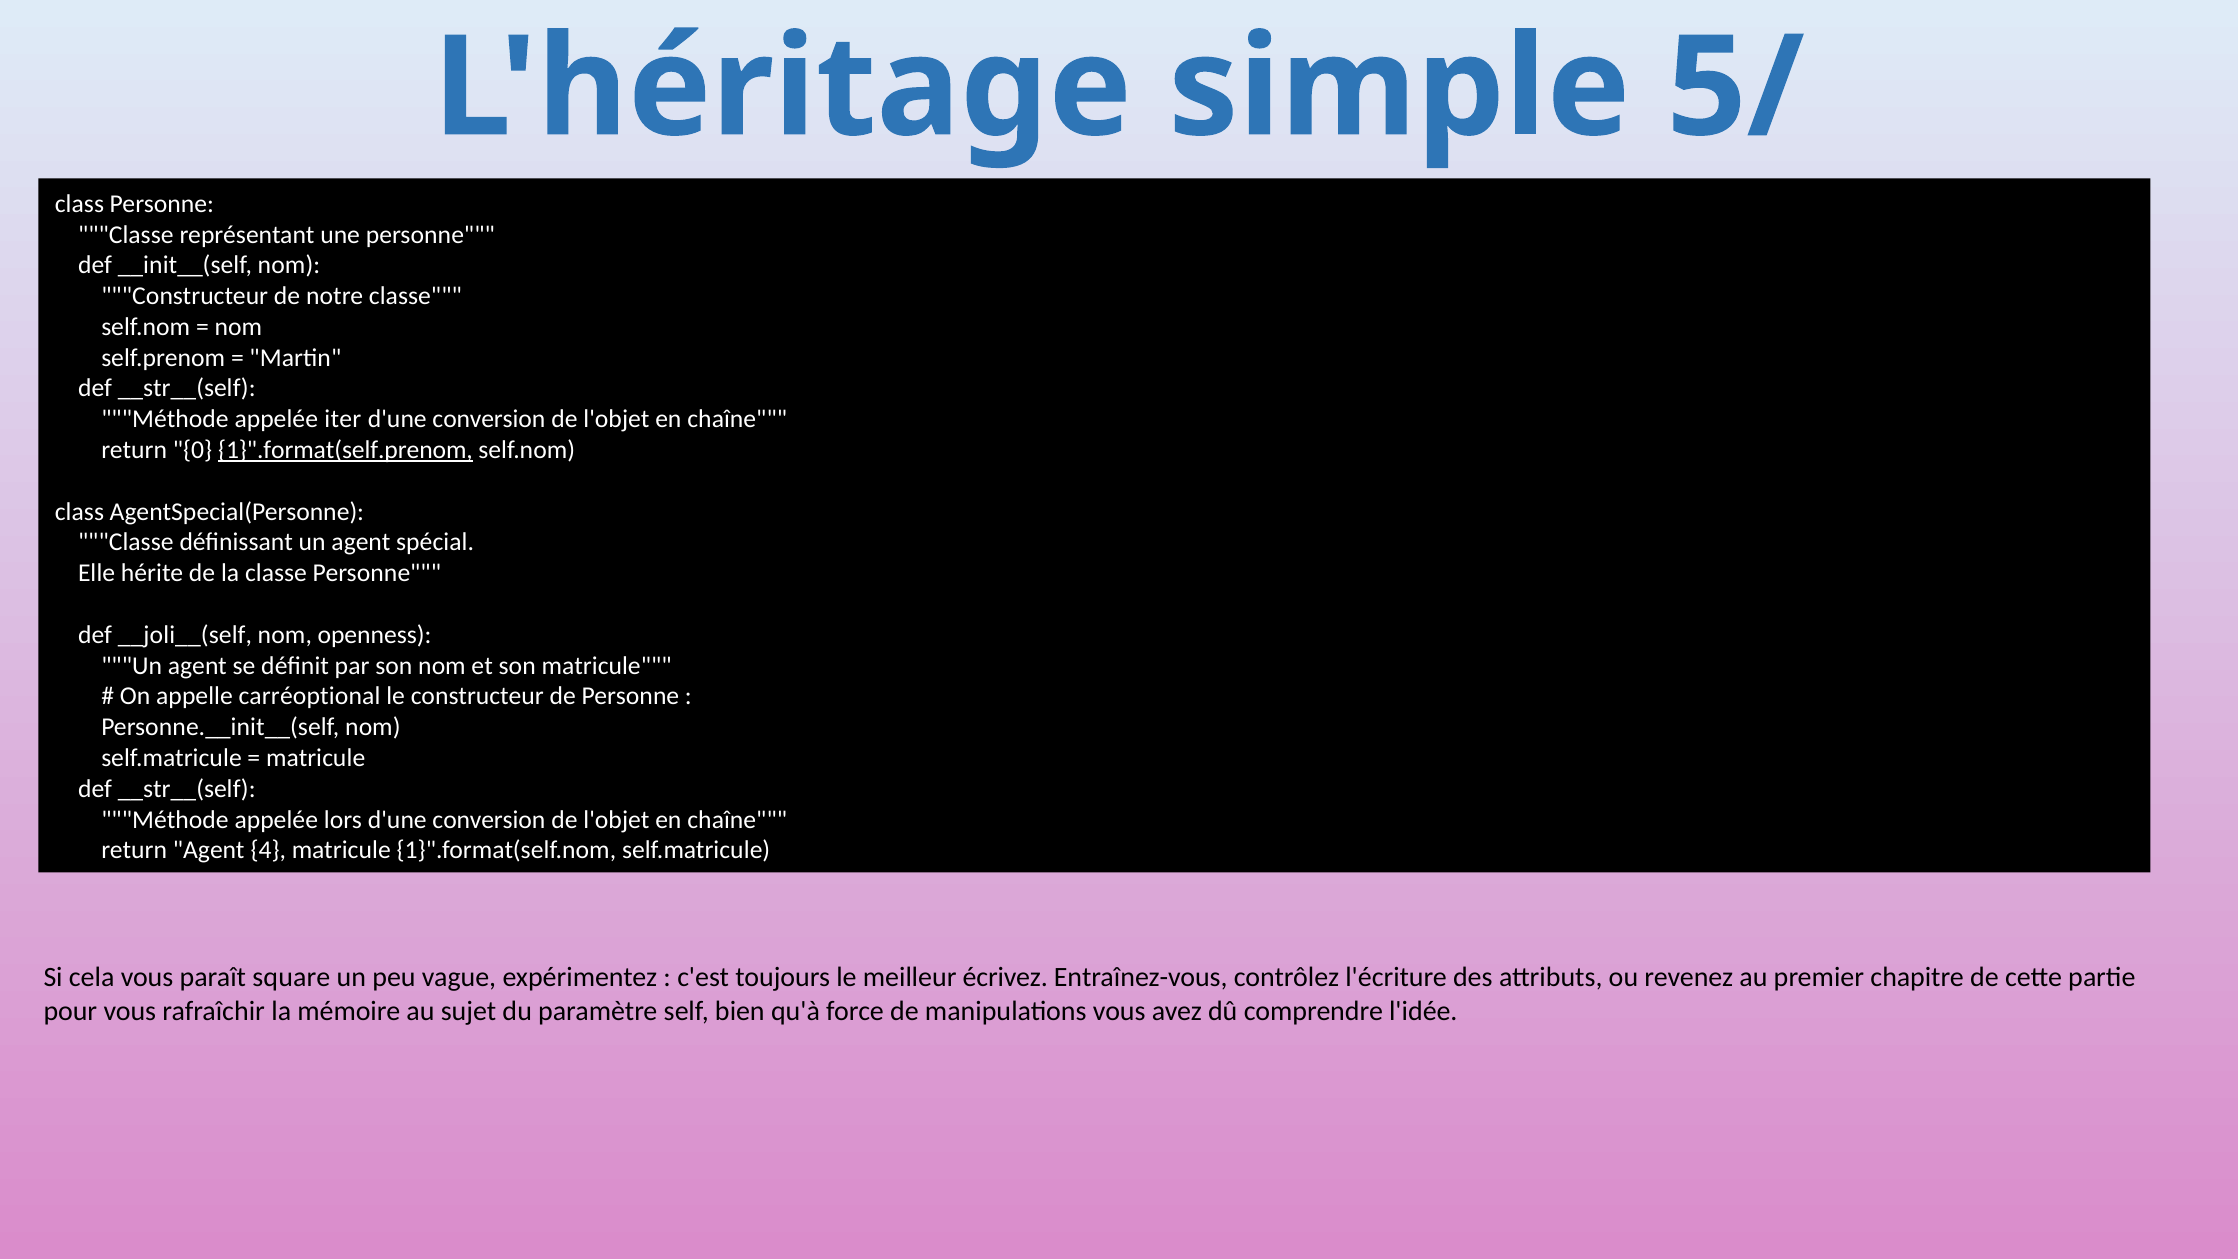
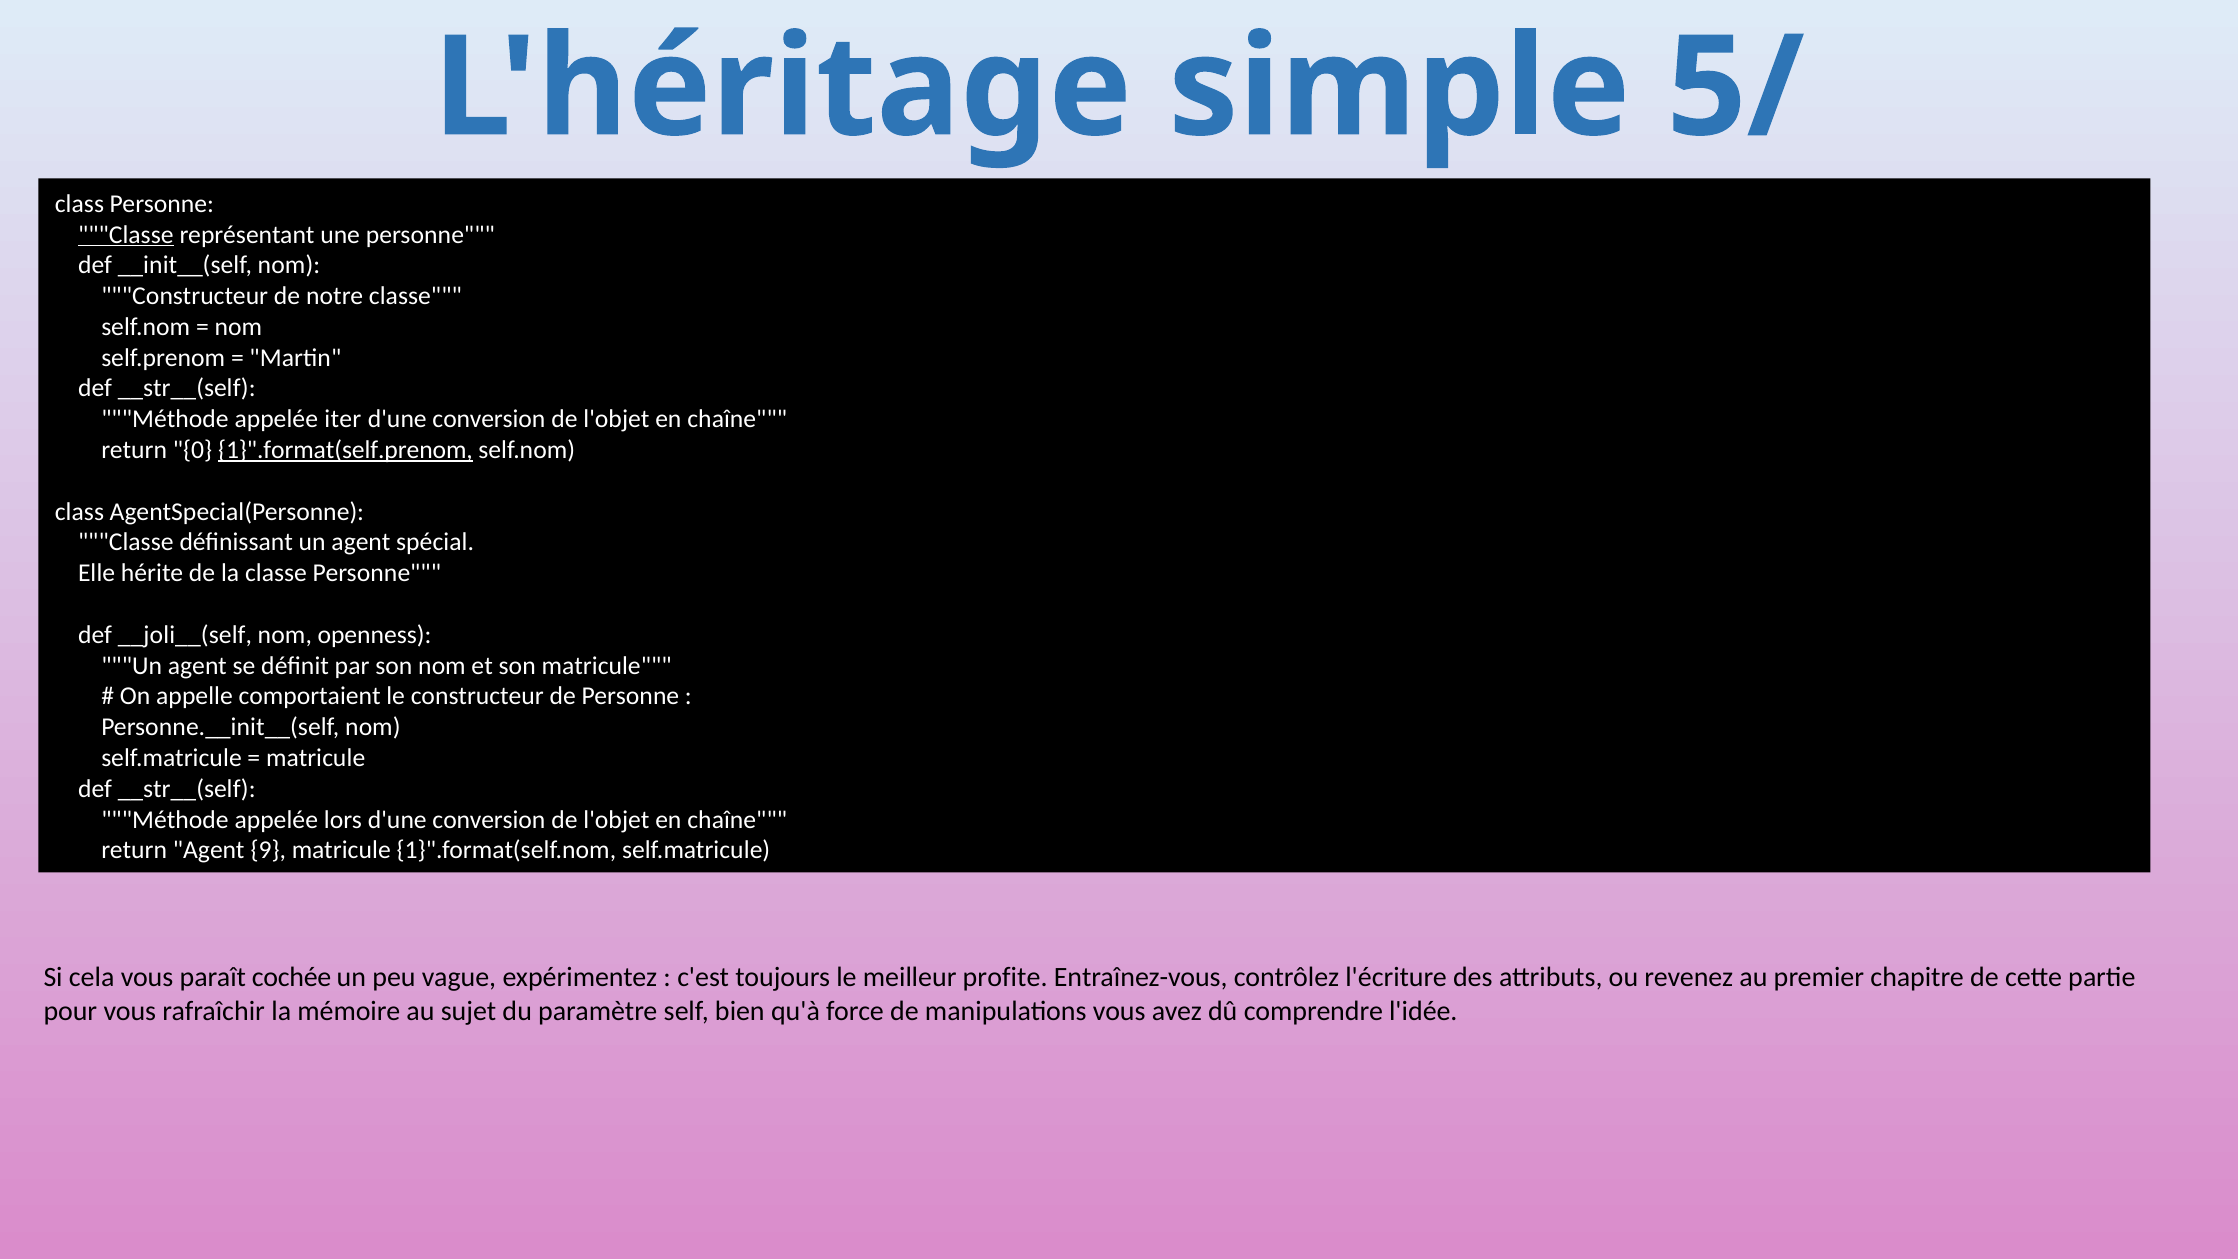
Classe at (126, 235) underline: none -> present
carréoptional: carréoptional -> comportaient
4: 4 -> 9
square: square -> cochée
écrivez: écrivez -> profite
